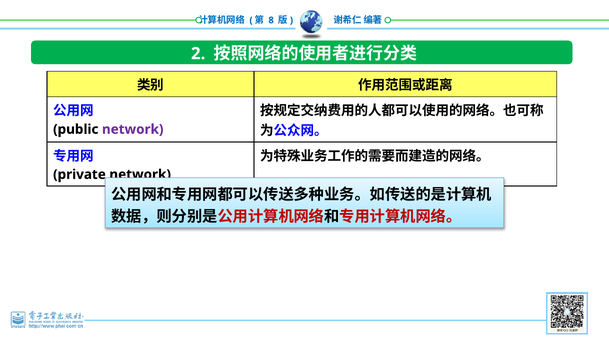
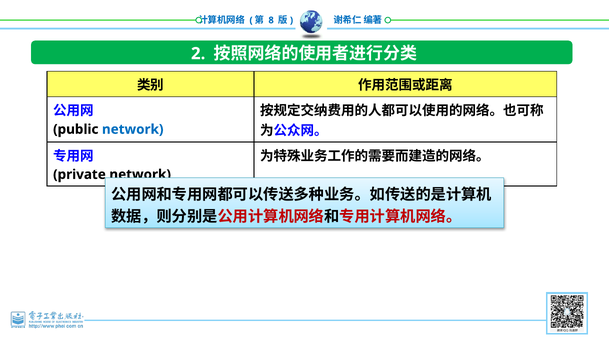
network at (133, 129) colour: purple -> blue
